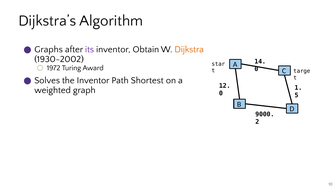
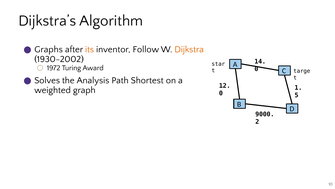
its colour: purple -> orange
Obtain: Obtain -> Follow
the Inventor: Inventor -> Analysis
